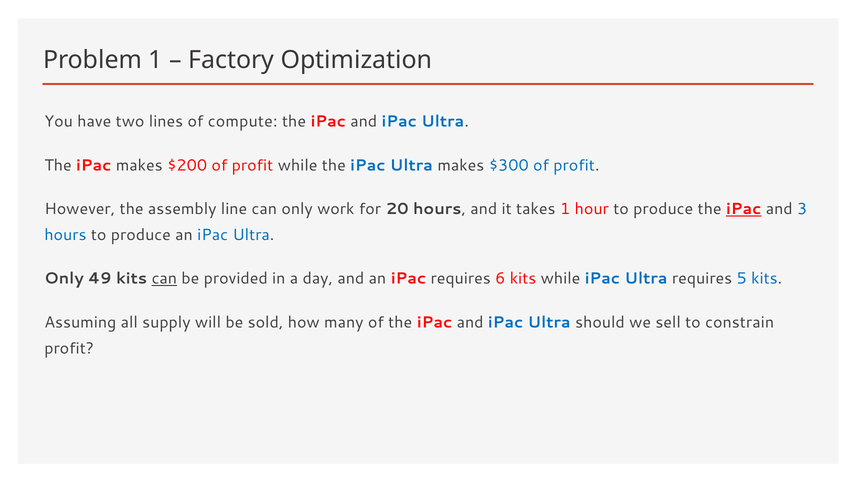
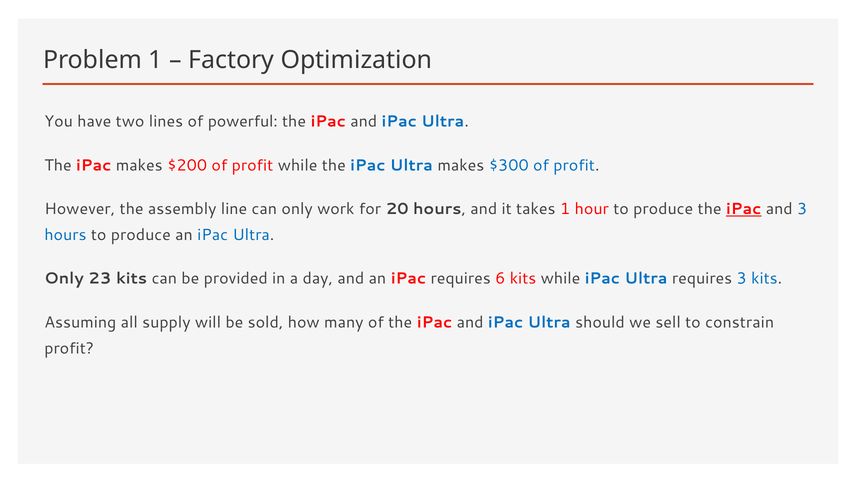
compute: compute -> powerful
49: 49 -> 23
can at (164, 278) underline: present -> none
requires 5: 5 -> 3
